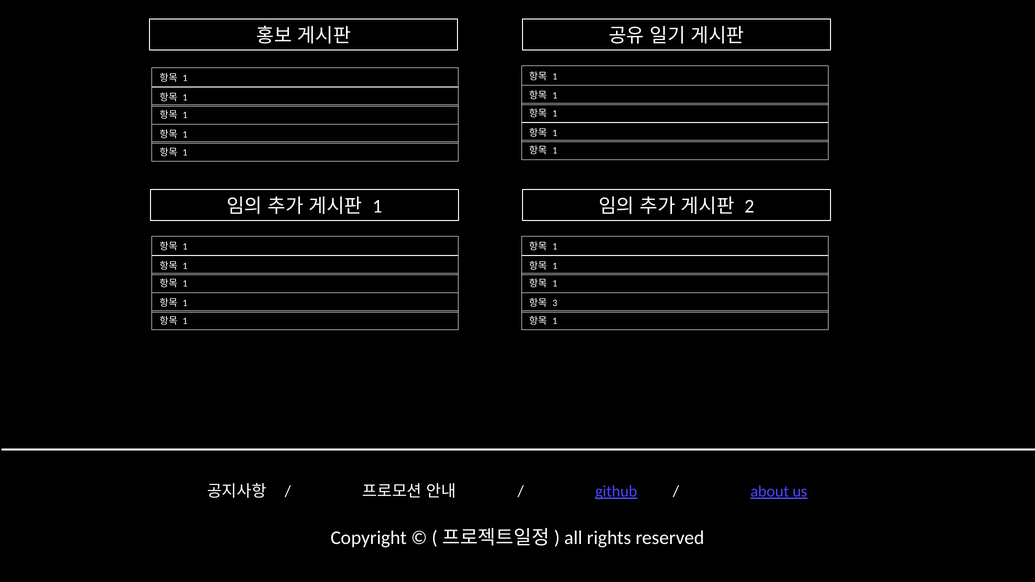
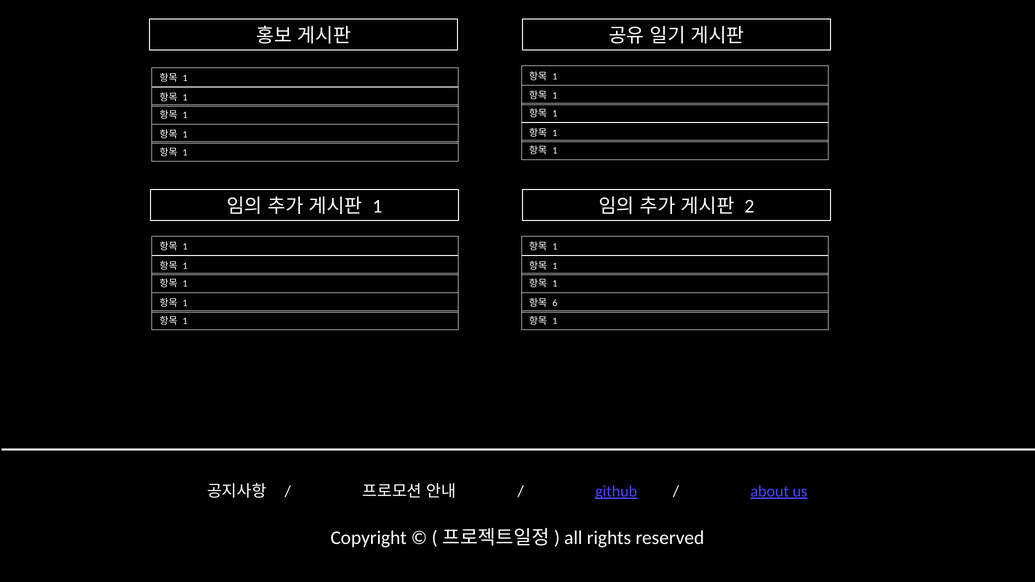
3: 3 -> 6
